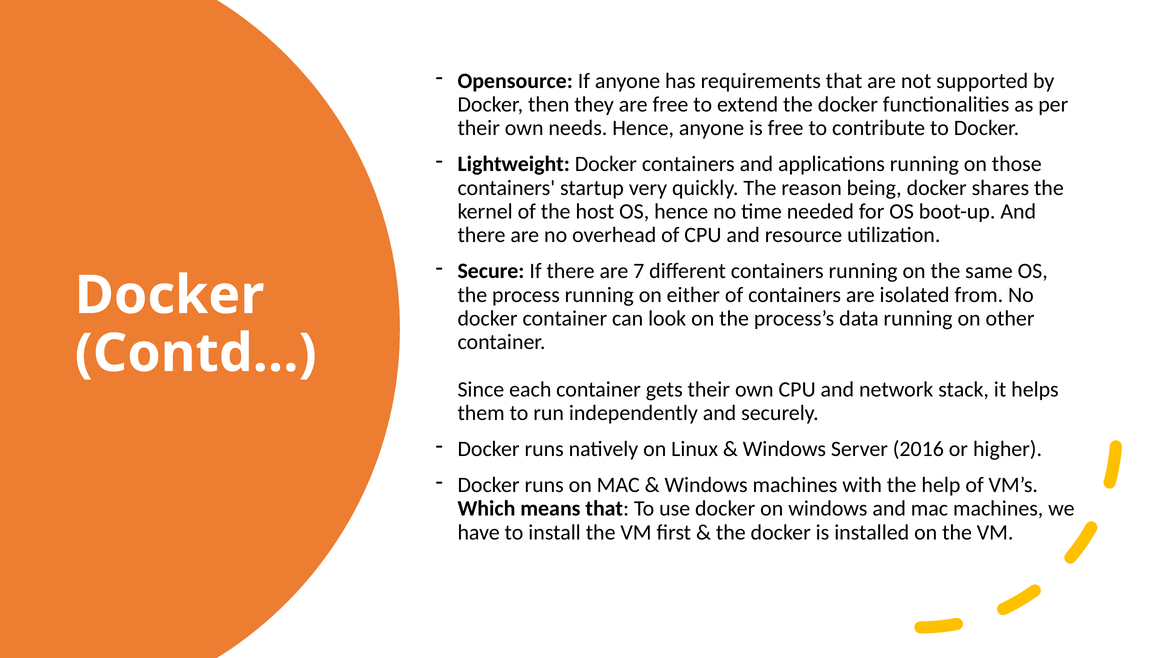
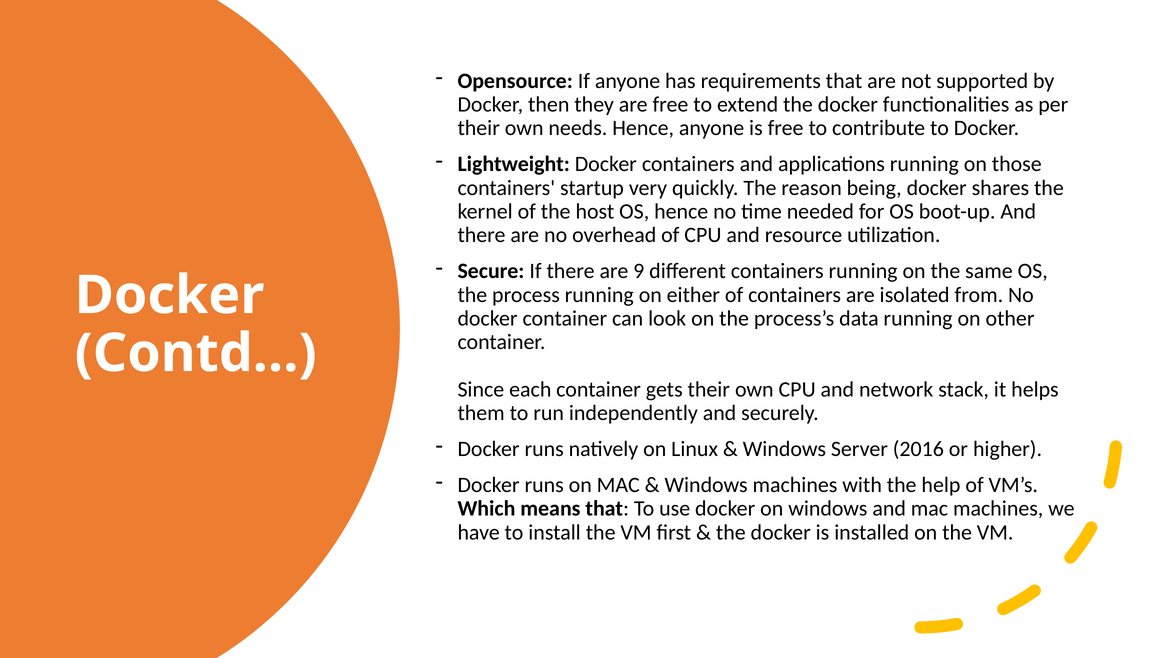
7: 7 -> 9
